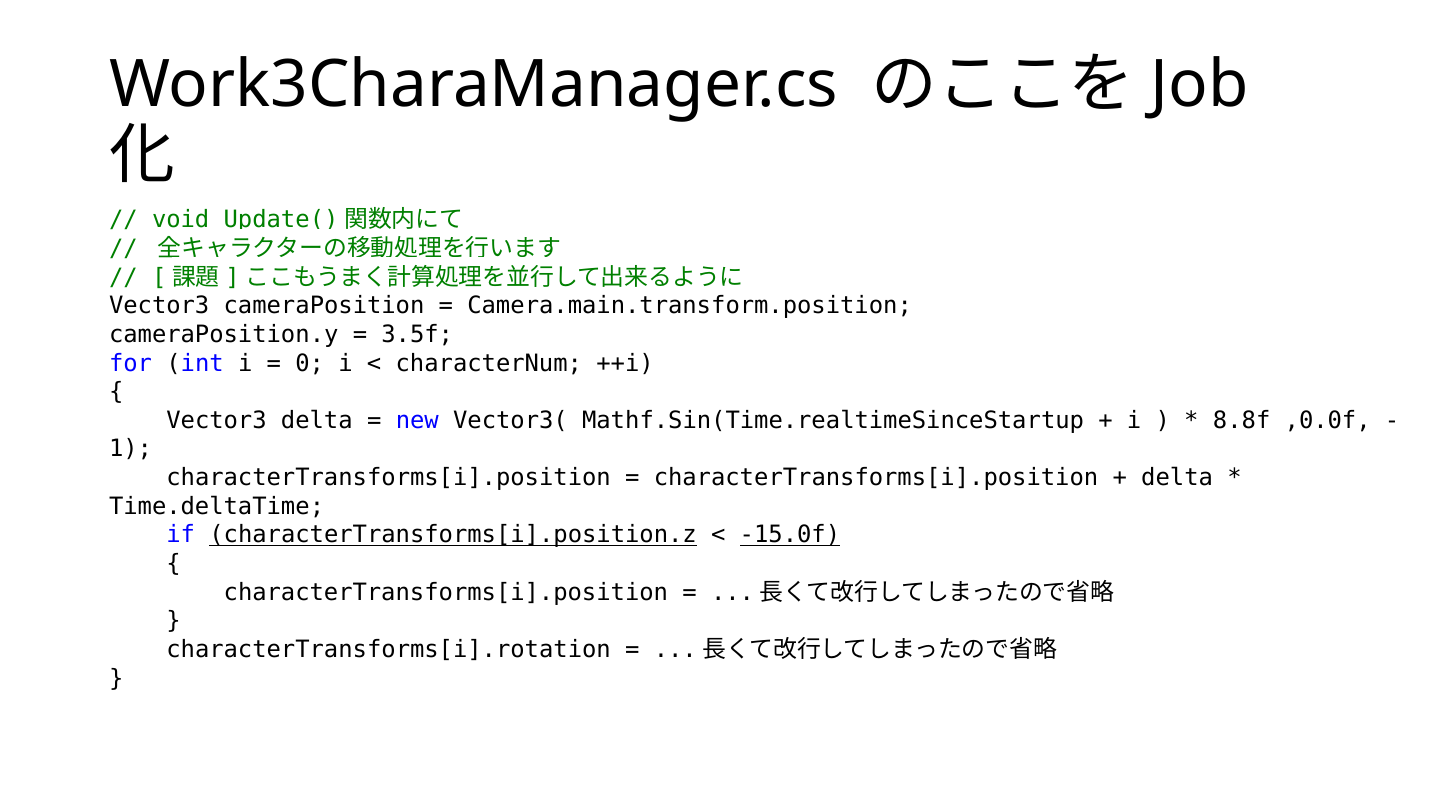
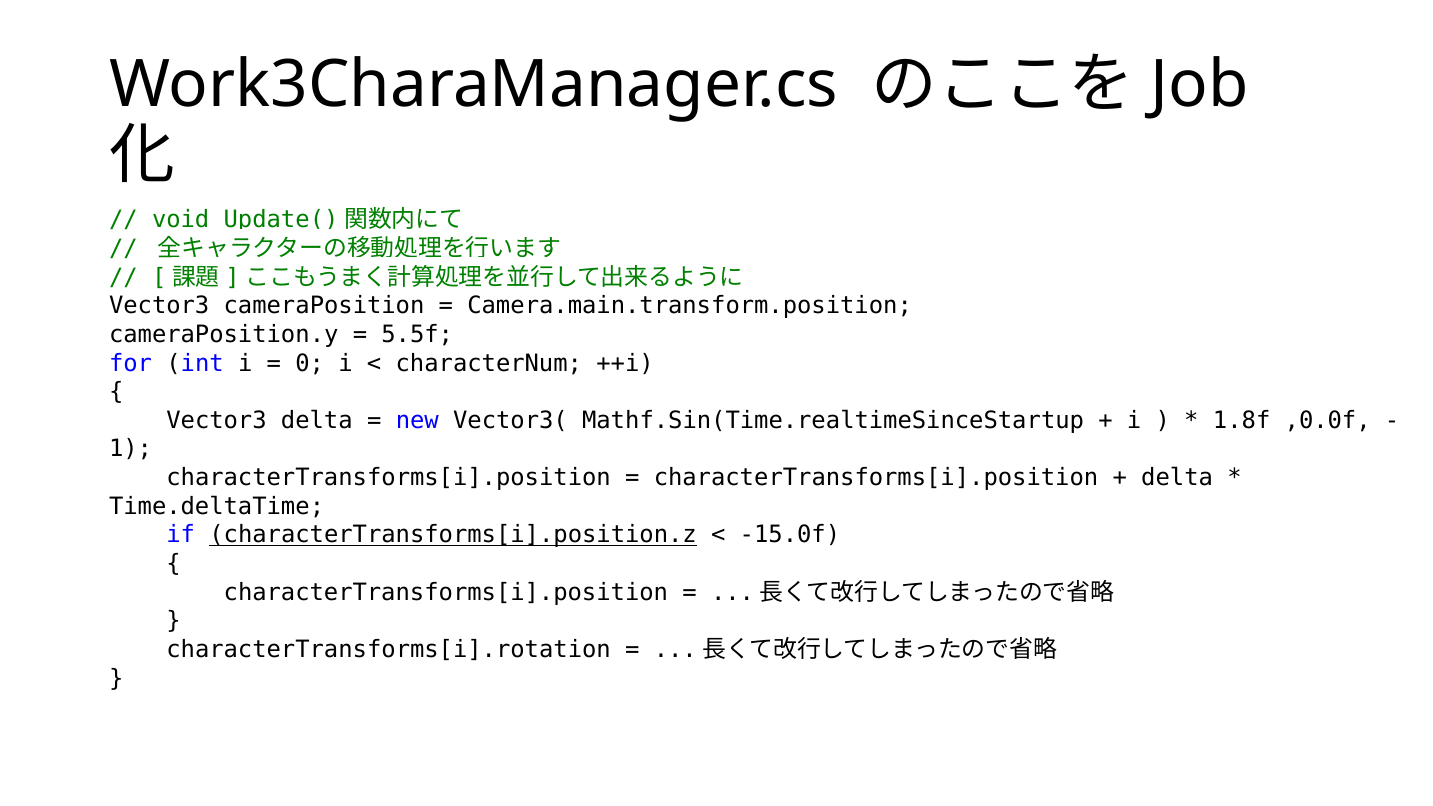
3.5f: 3.5f -> 5.5f
8.8f: 8.8f -> 1.8f
-15.0f underline: present -> none
